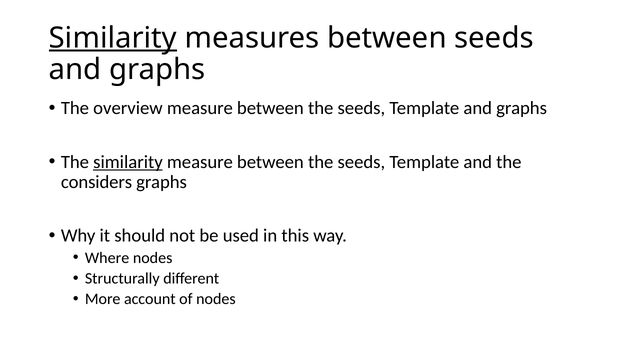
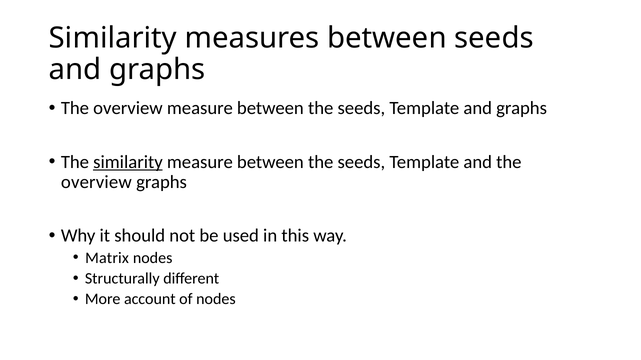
Similarity at (113, 38) underline: present -> none
considers at (97, 182): considers -> overview
Where: Where -> Matrix
